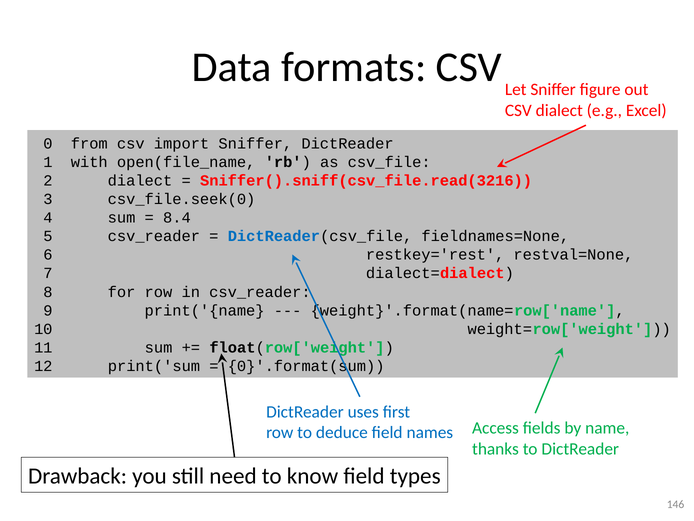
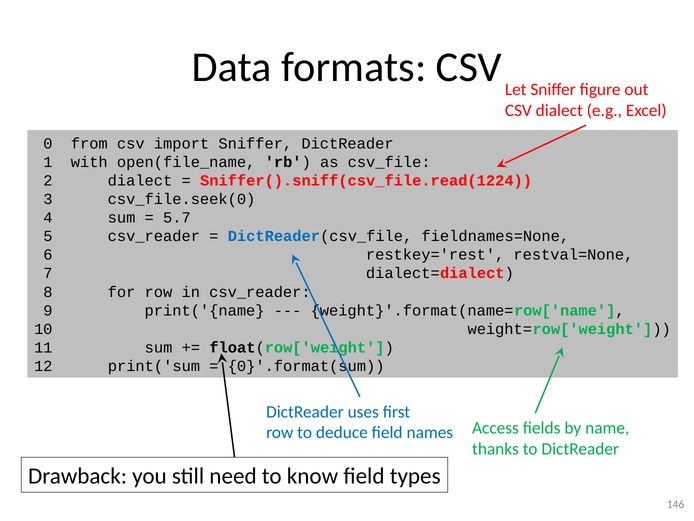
Sniffer().sniff(csv_file.read(3216: Sniffer().sniff(csv_file.read(3216 -> Sniffer().sniff(csv_file.read(1224
8.4: 8.4 -> 5.7
